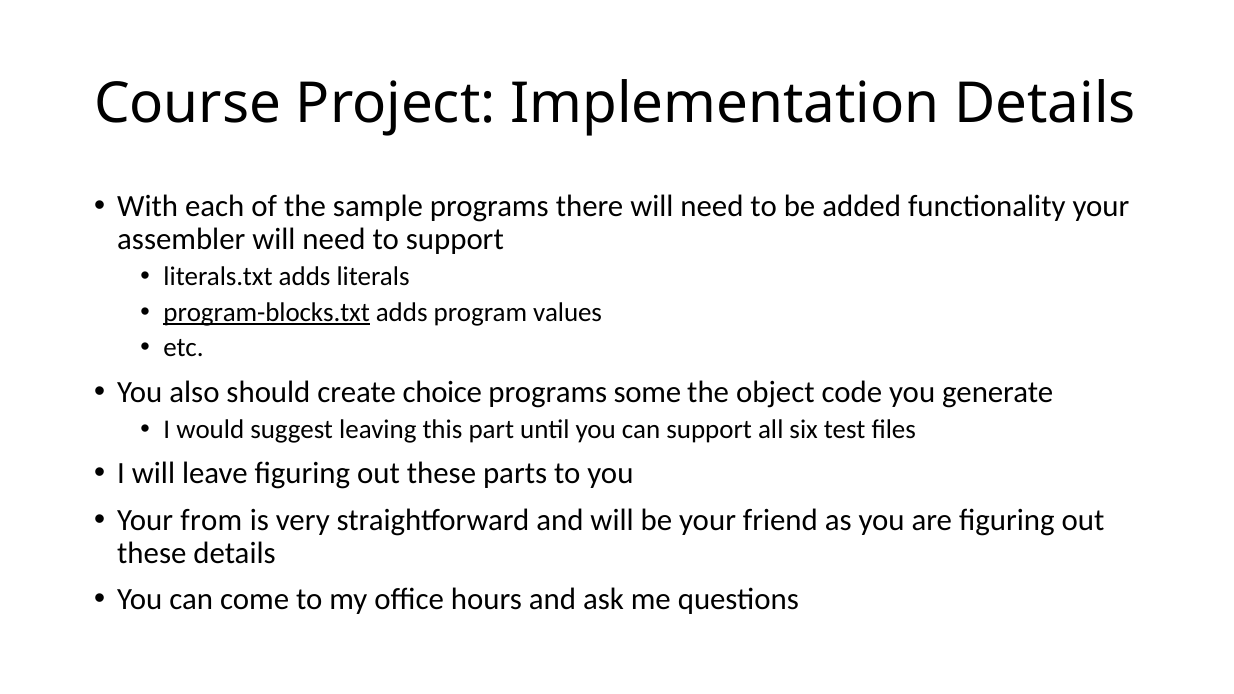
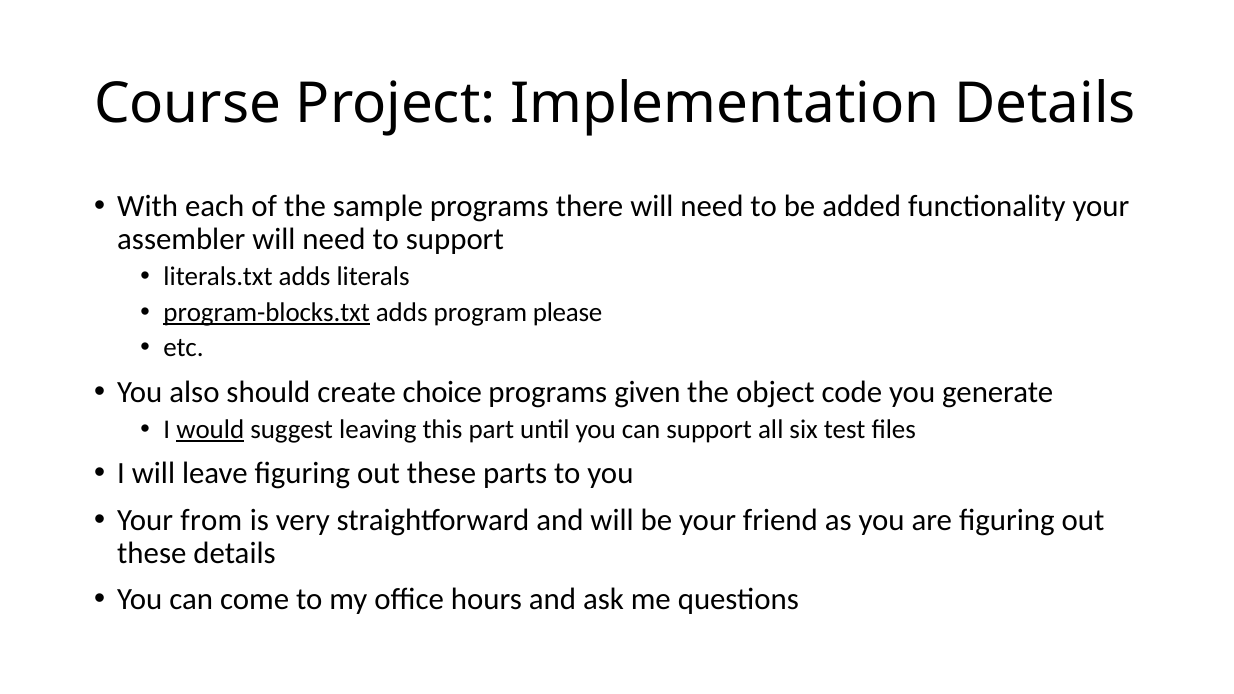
values: values -> please
some: some -> given
would underline: none -> present
